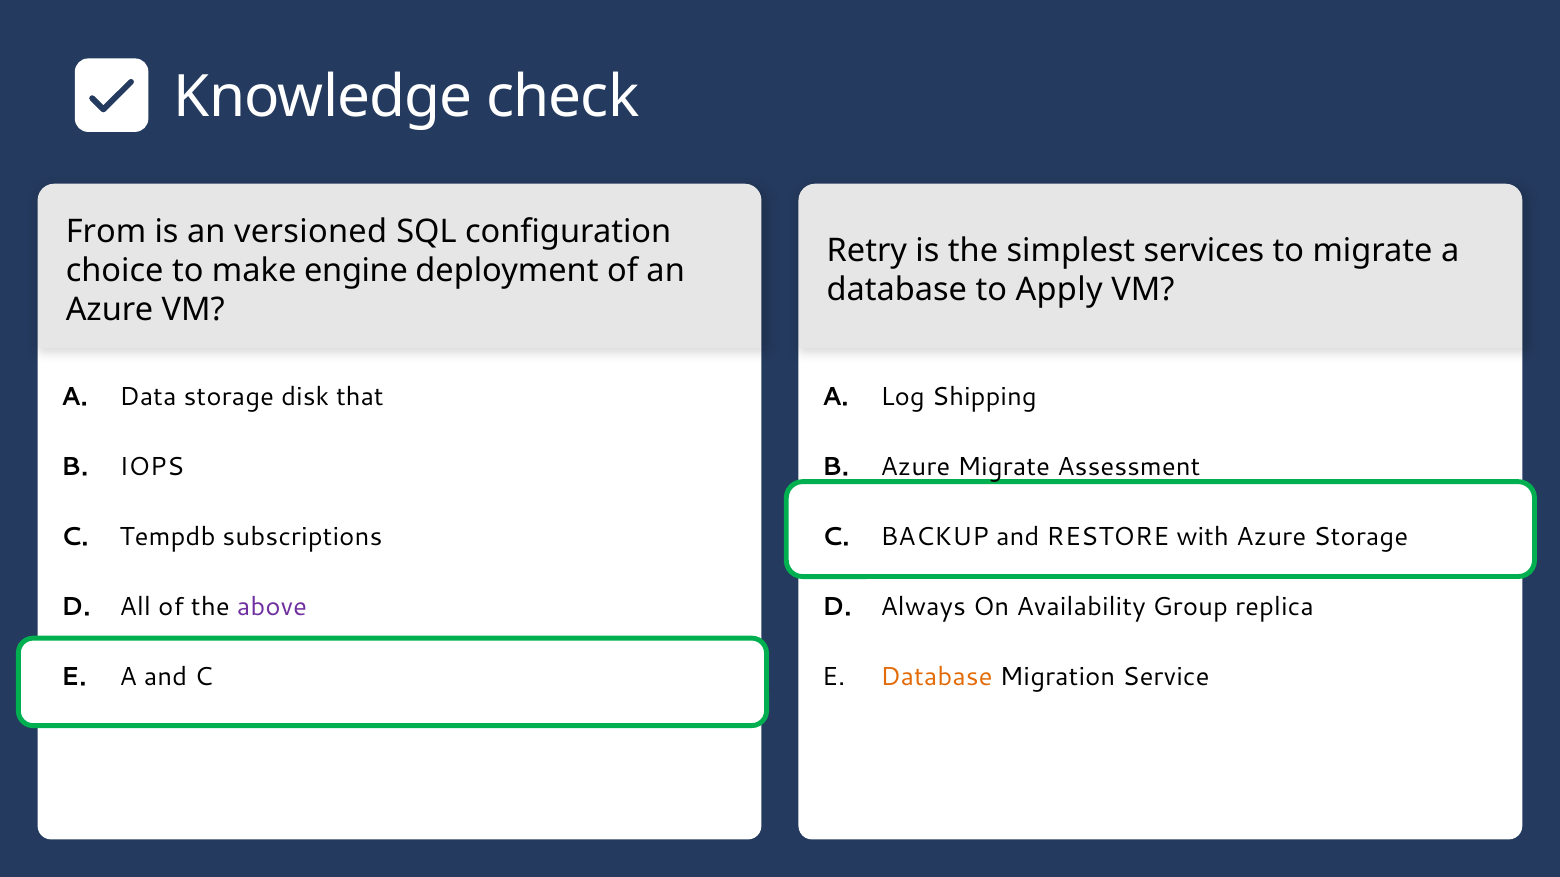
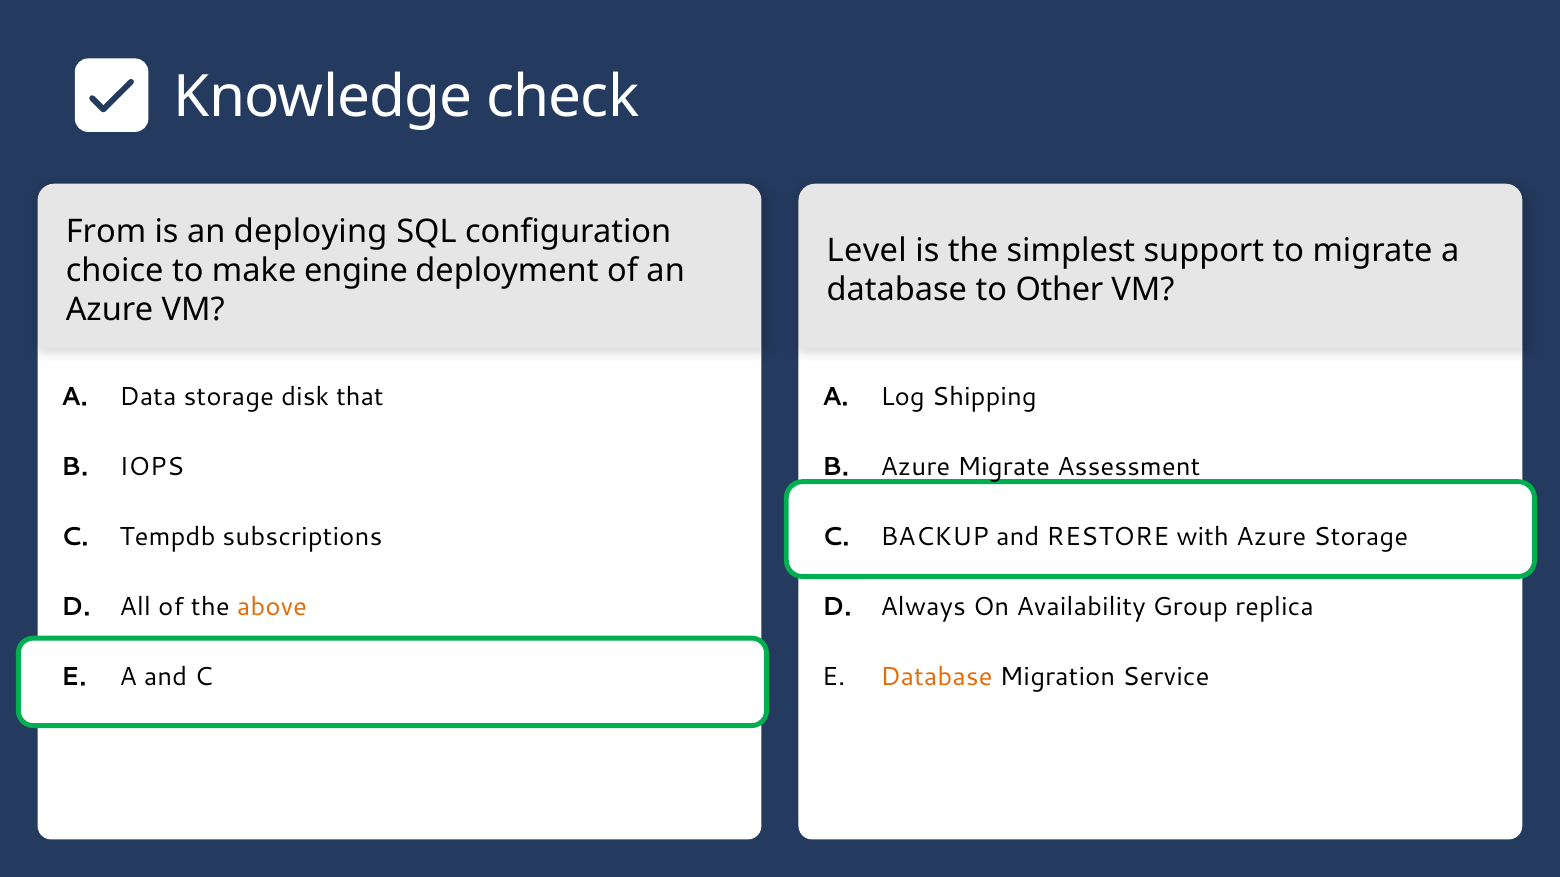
versioned: versioned -> deploying
Retry: Retry -> Level
services: services -> support
Apply: Apply -> Other
above colour: purple -> orange
